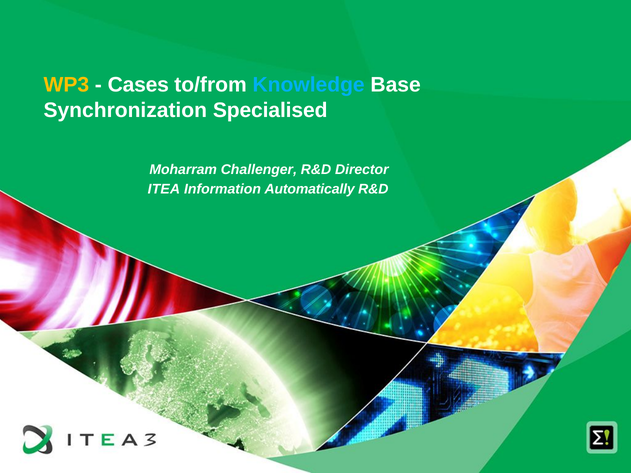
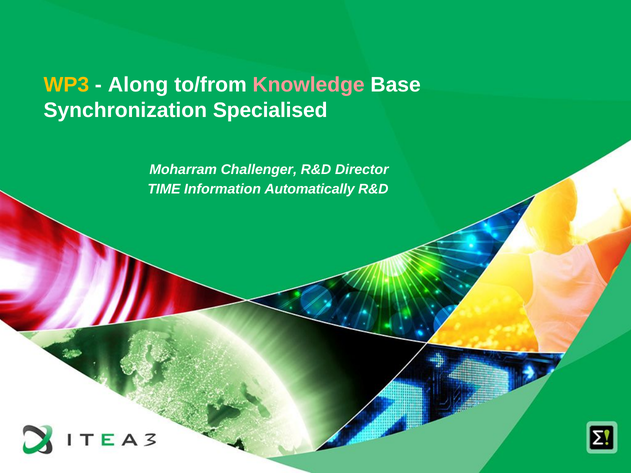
Cases: Cases -> Along
Knowledge colour: light blue -> pink
ITEA: ITEA -> TIME
